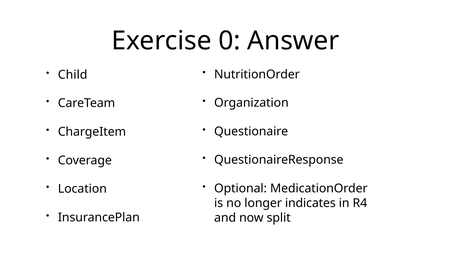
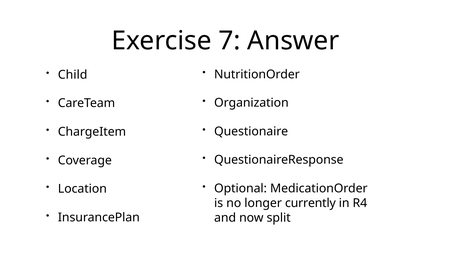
0: 0 -> 7
indicates: indicates -> currently
